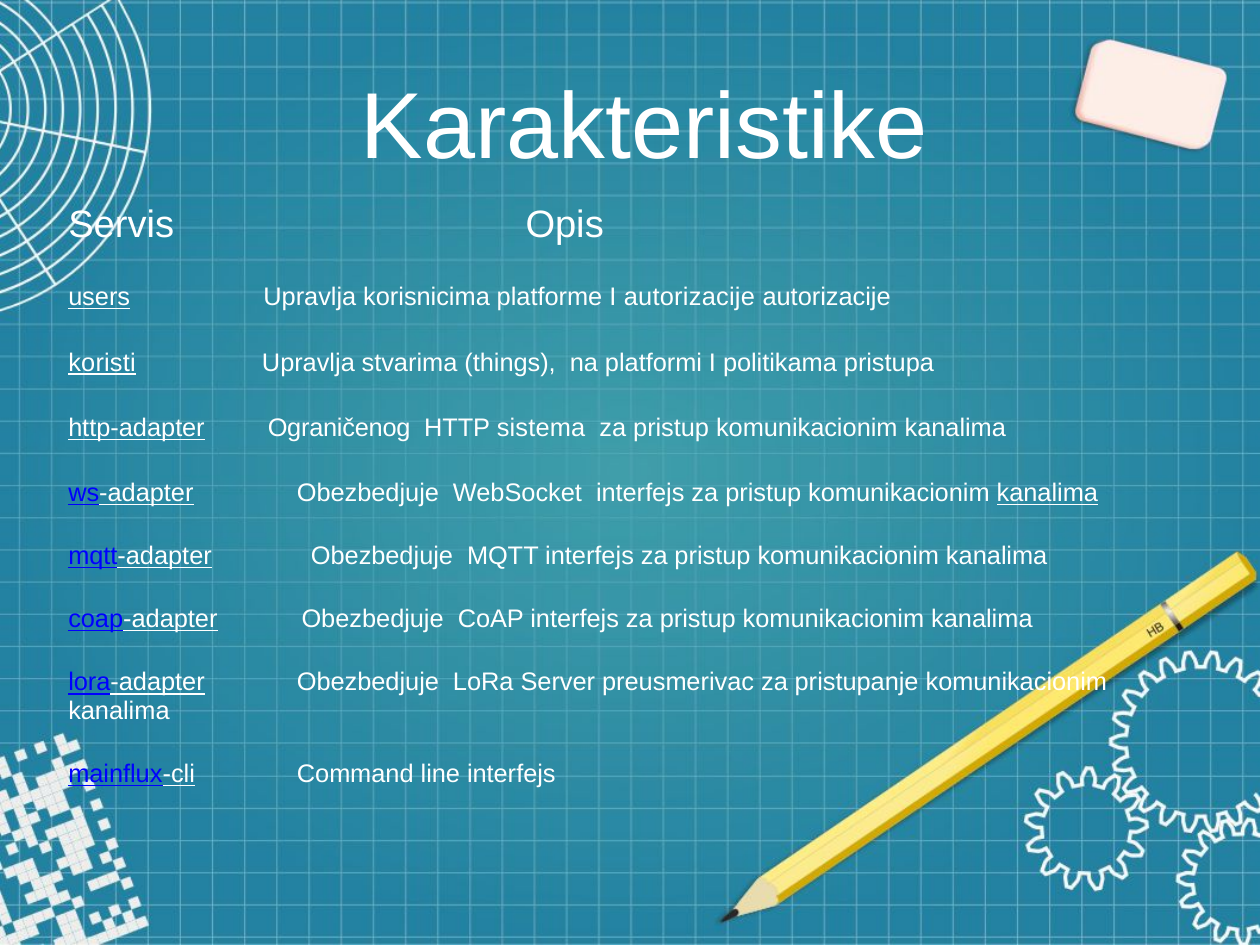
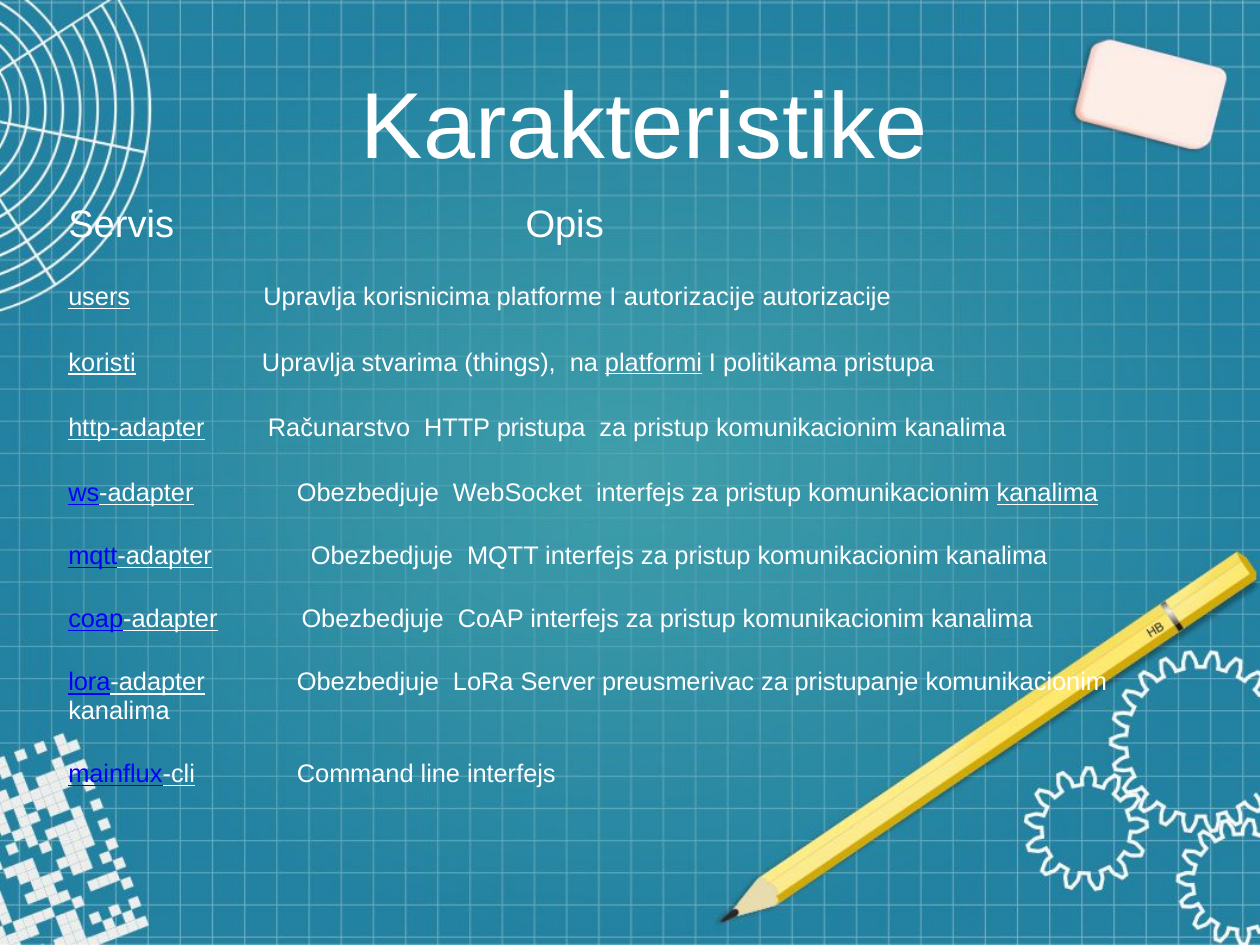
platformi underline: none -> present
Ograničenog: Ograničenog -> Računarstvo
HTTP sistema: sistema -> pristupa
